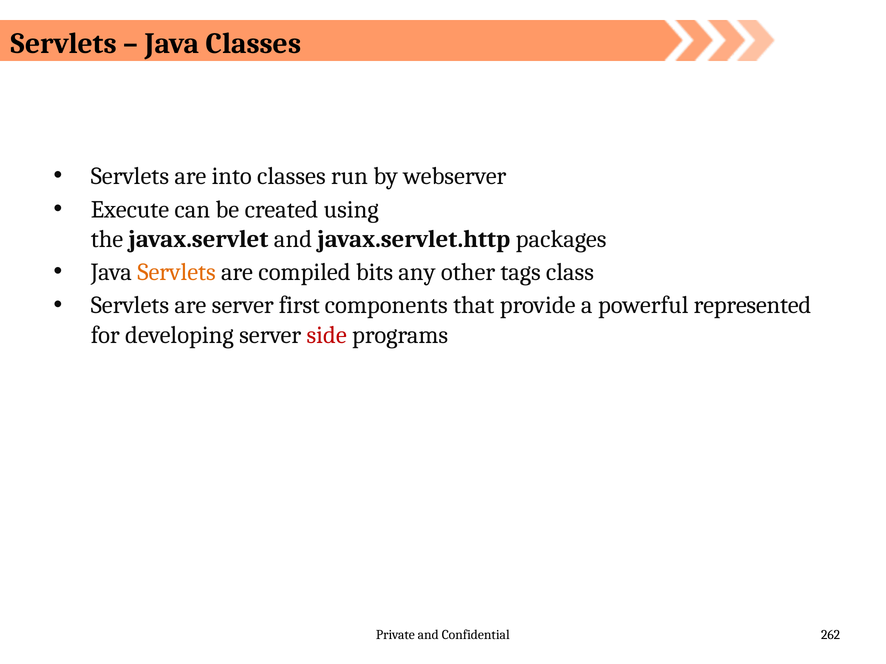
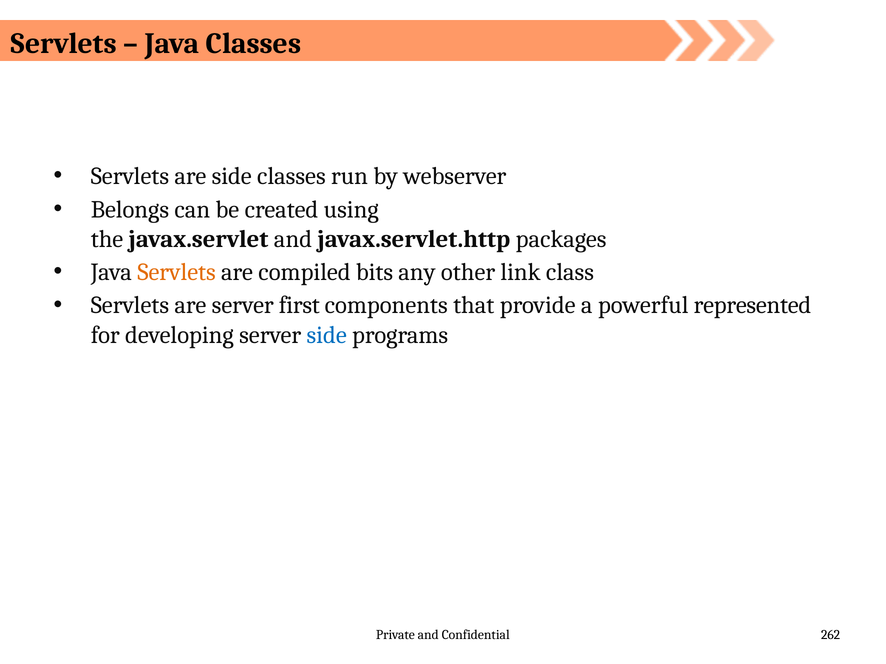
are into: into -> side
Execute: Execute -> Belongs
tags: tags -> link
side at (327, 335) colour: red -> blue
